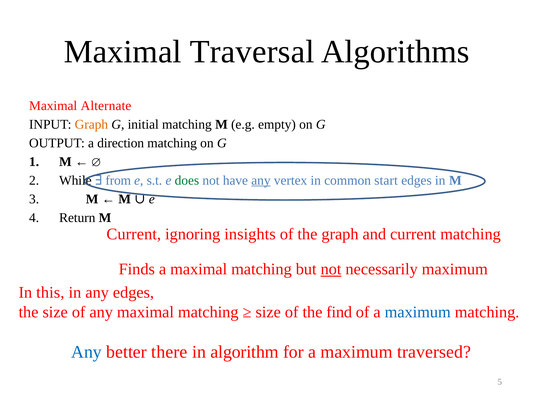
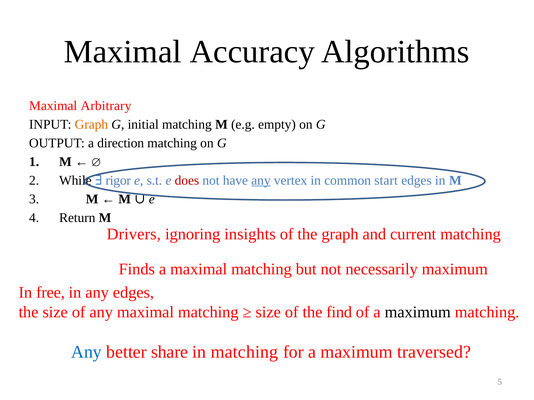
Traversal: Traversal -> Accuracy
Alternate: Alternate -> Arbitrary
from: from -> rigor
does colour: green -> red
Current at (134, 235): Current -> Drivers
not at (331, 270) underline: present -> none
this: this -> free
maximum at (418, 312) colour: blue -> black
there: there -> share
in algorithm: algorithm -> matching
